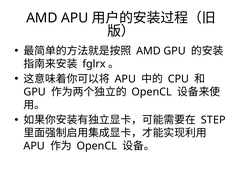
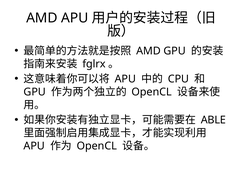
STEP: STEP -> ABLE
